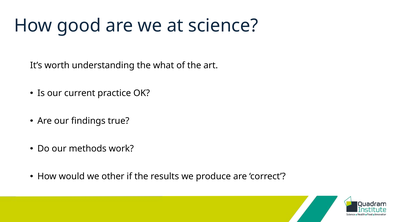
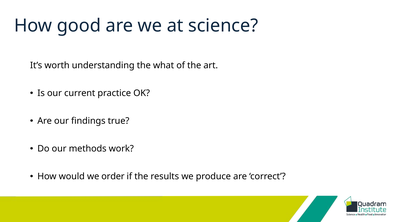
other: other -> order
